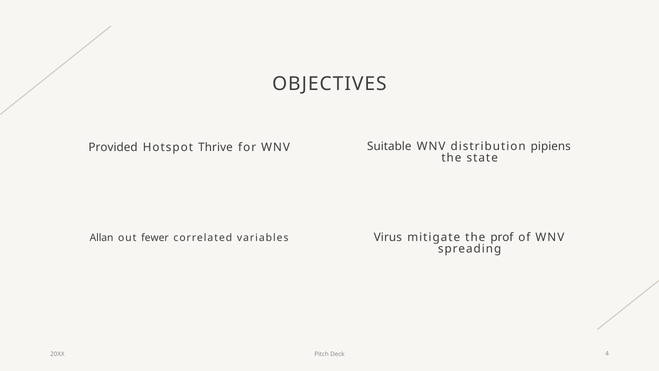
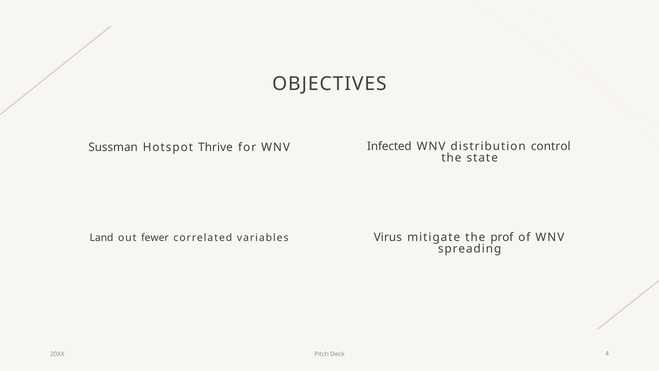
Provided: Provided -> Sussman
Suitable: Suitable -> Infected
pipiens: pipiens -> control
Allan: Allan -> Land
